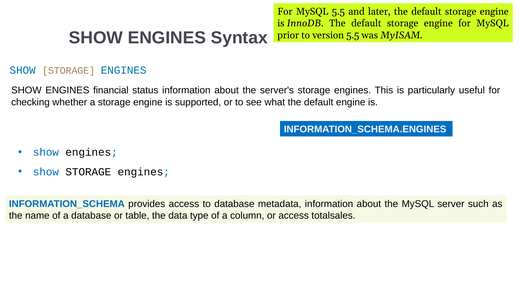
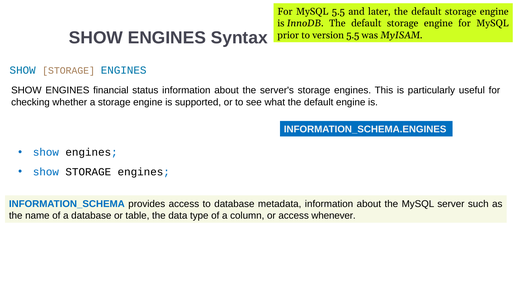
totalsales: totalsales -> whenever
